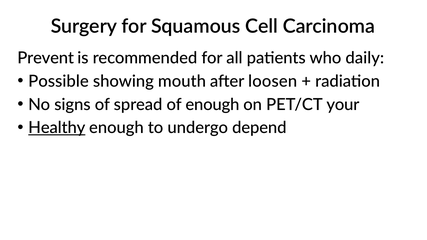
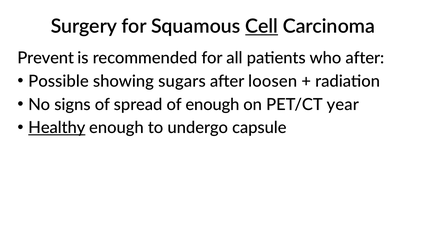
Cell underline: none -> present
who daily: daily -> after
mouth: mouth -> sugars
your: your -> year
depend: depend -> capsule
